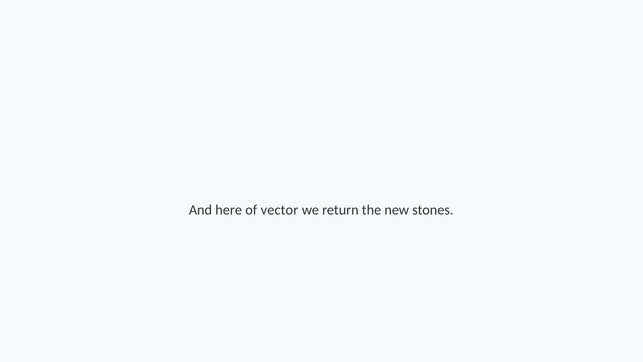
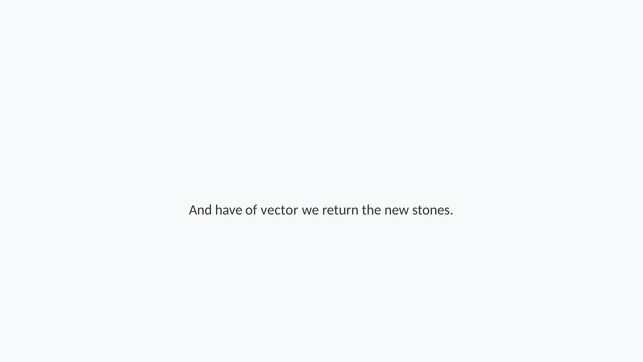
here: here -> have
